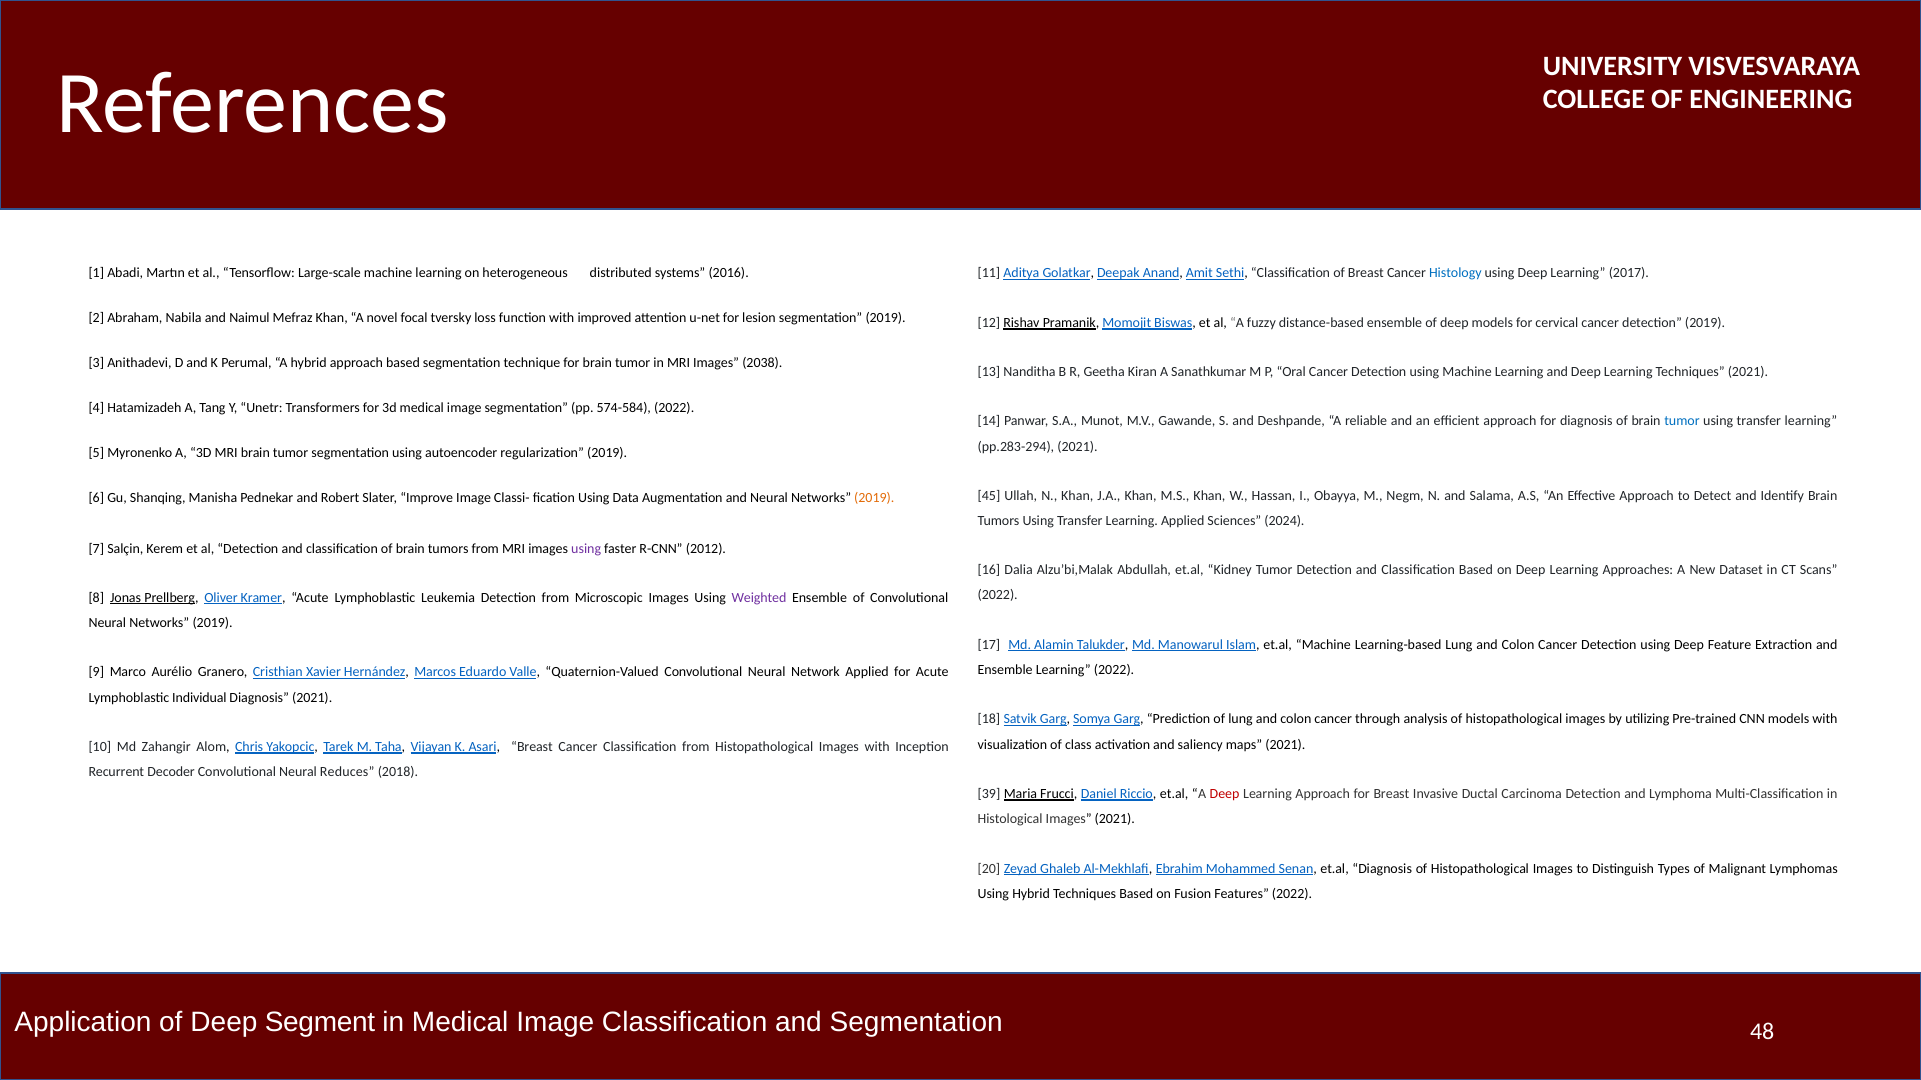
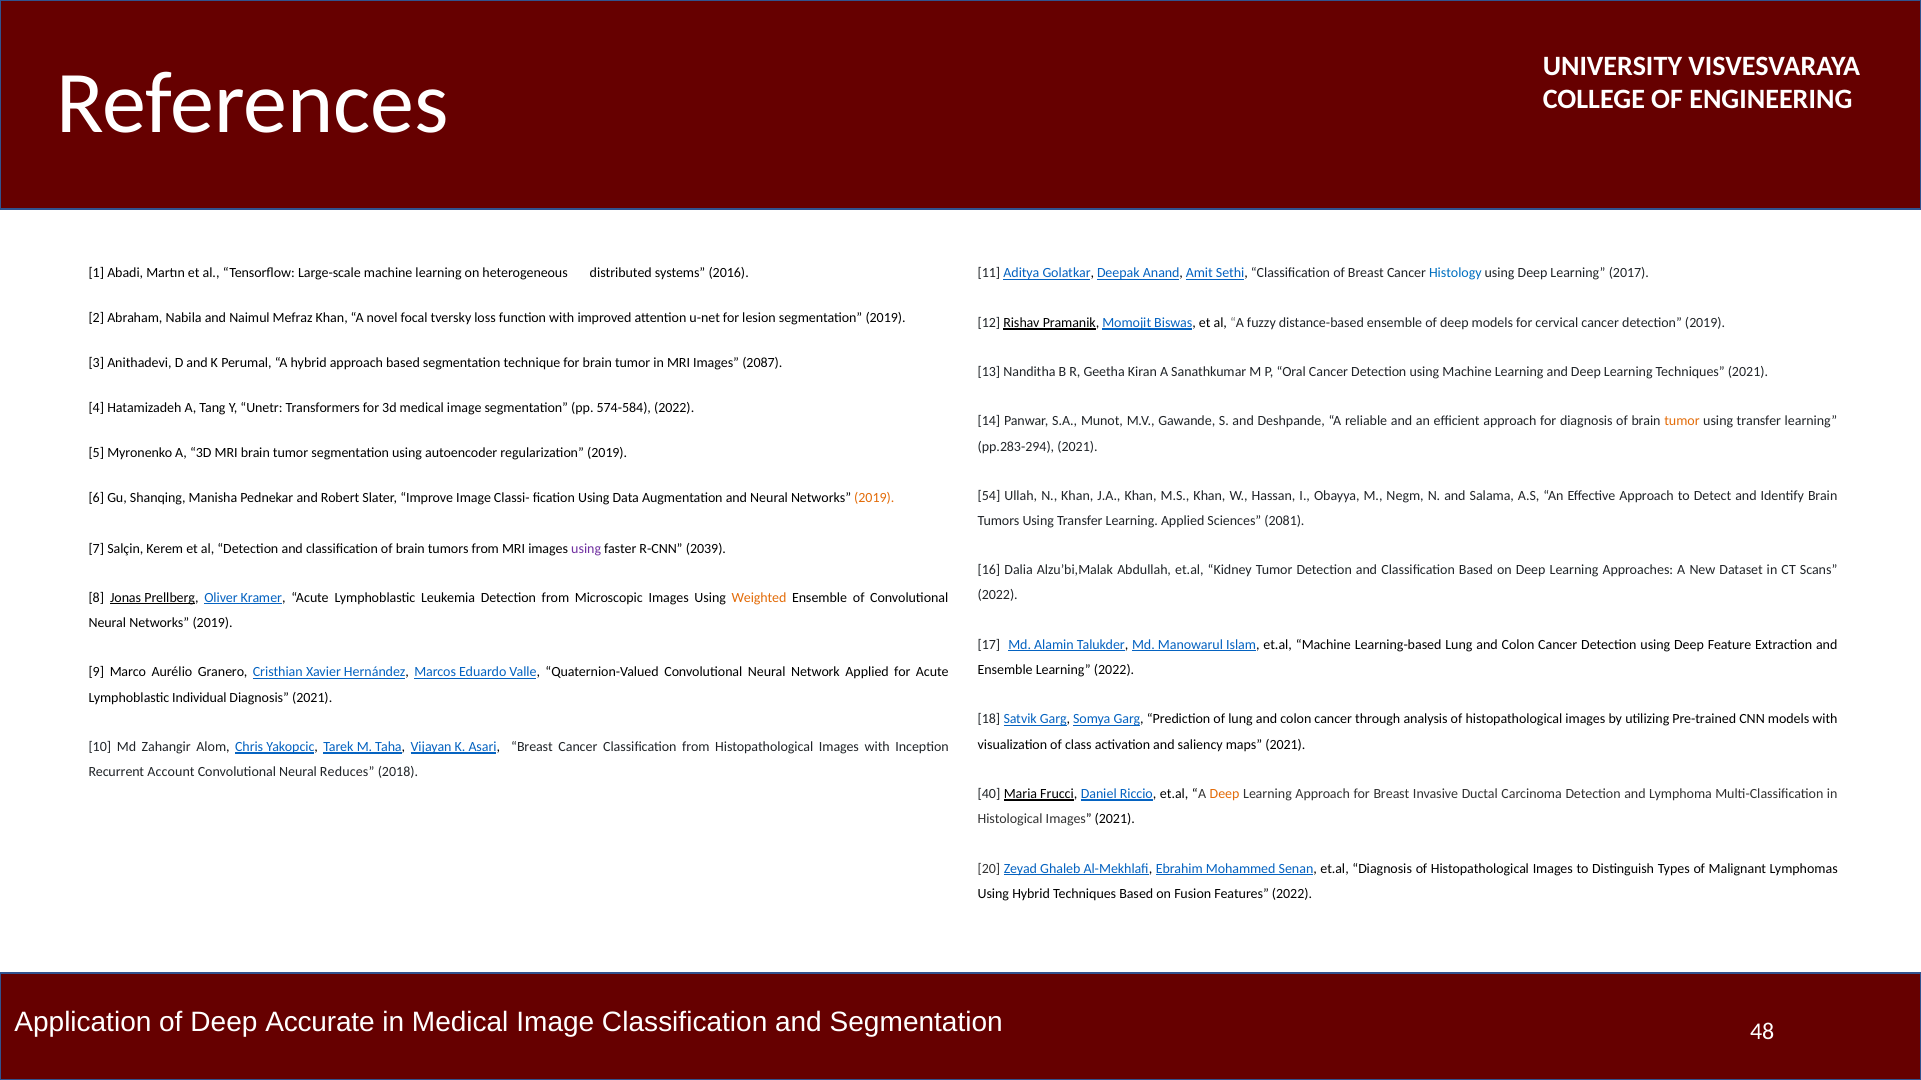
2038: 2038 -> 2087
tumor at (1682, 422) colour: blue -> orange
45: 45 -> 54
2024: 2024 -> 2081
2012: 2012 -> 2039
Weighted colour: purple -> orange
Decoder: Decoder -> Account
39: 39 -> 40
Deep at (1225, 794) colour: red -> orange
Segment: Segment -> Accurate
